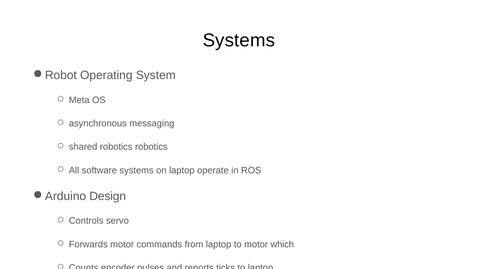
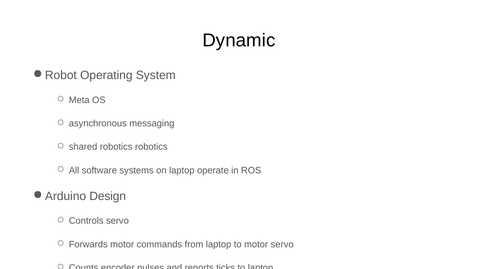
Systems at (239, 40): Systems -> Dynamic
motor which: which -> servo
